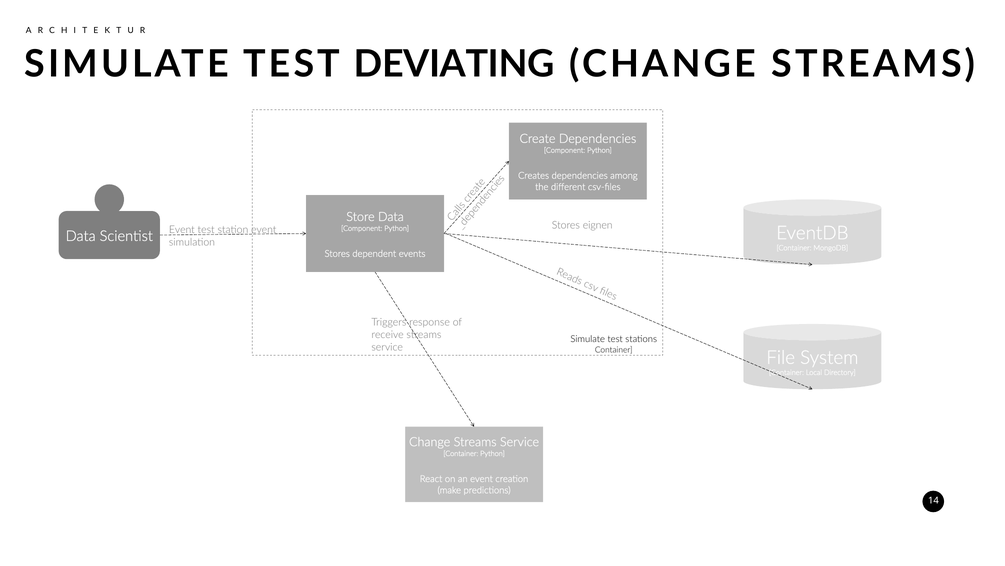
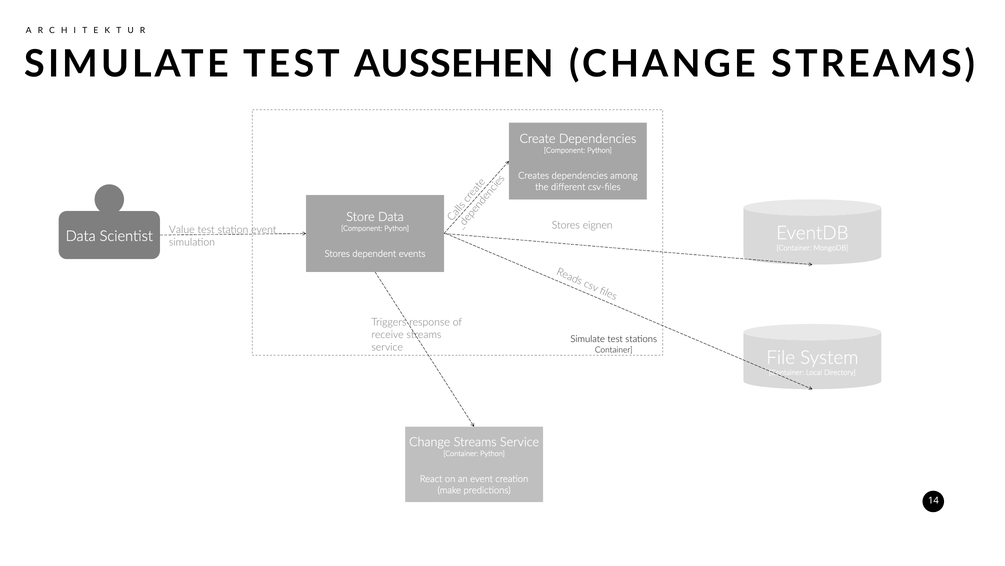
DEVIATING: DEVIATING -> AUSSEHEN
Event at (182, 230): Event -> Value
